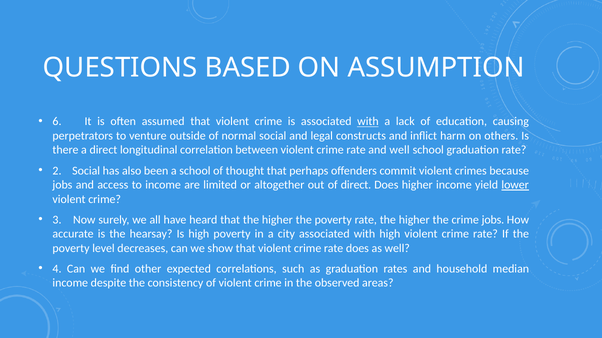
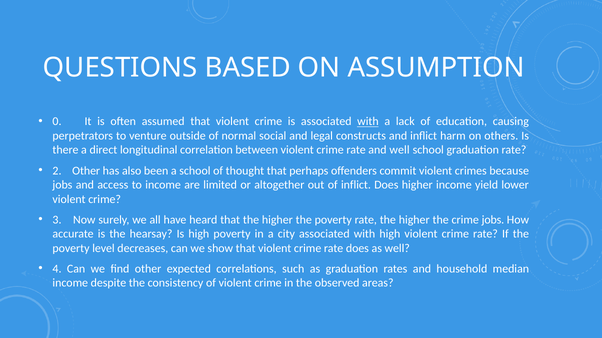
6: 6 -> 0
2 Social: Social -> Other
of direct: direct -> inflict
lower underline: present -> none
